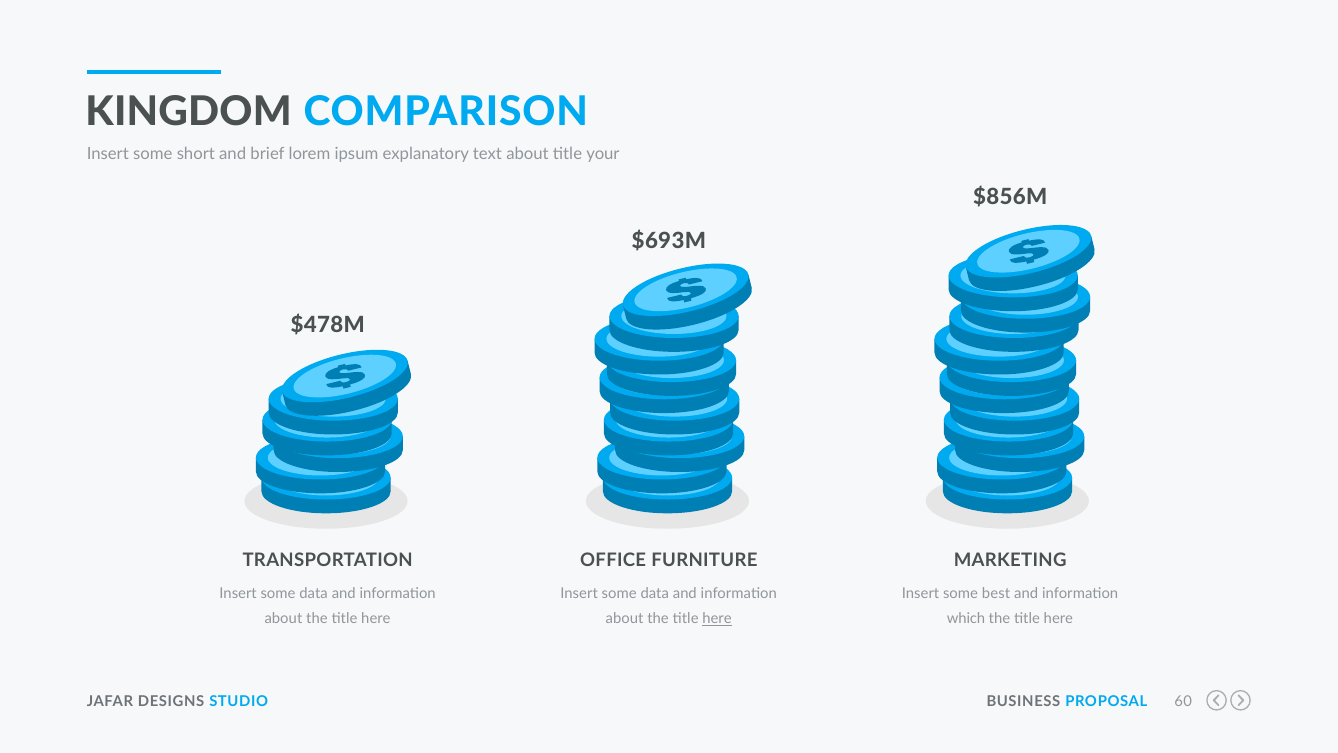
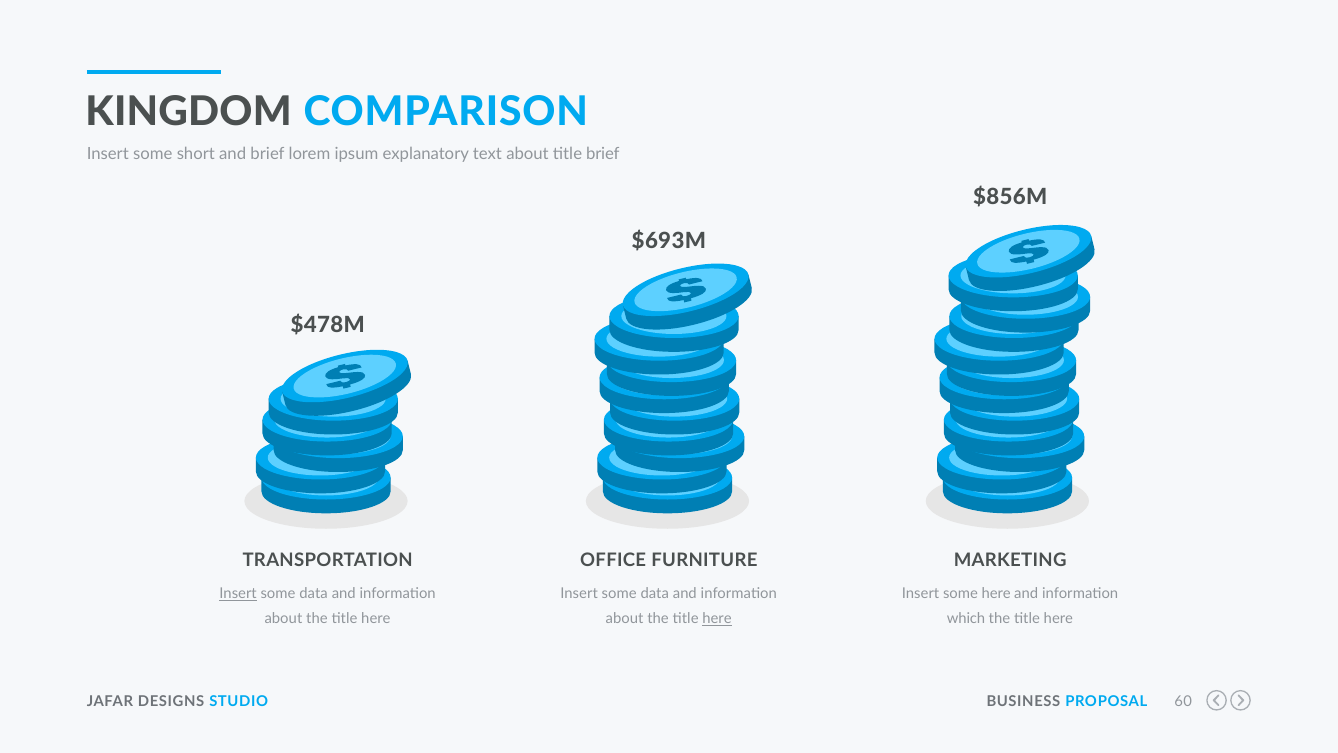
title your: your -> brief
Insert at (238, 594) underline: none -> present
some best: best -> here
